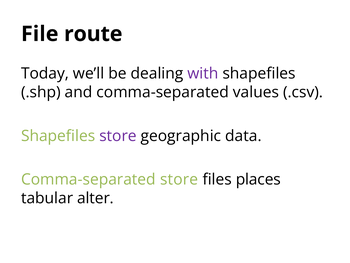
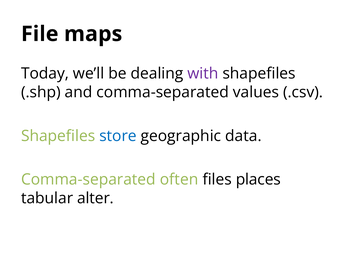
route: route -> maps
store at (118, 136) colour: purple -> blue
Comma-separated store: store -> often
